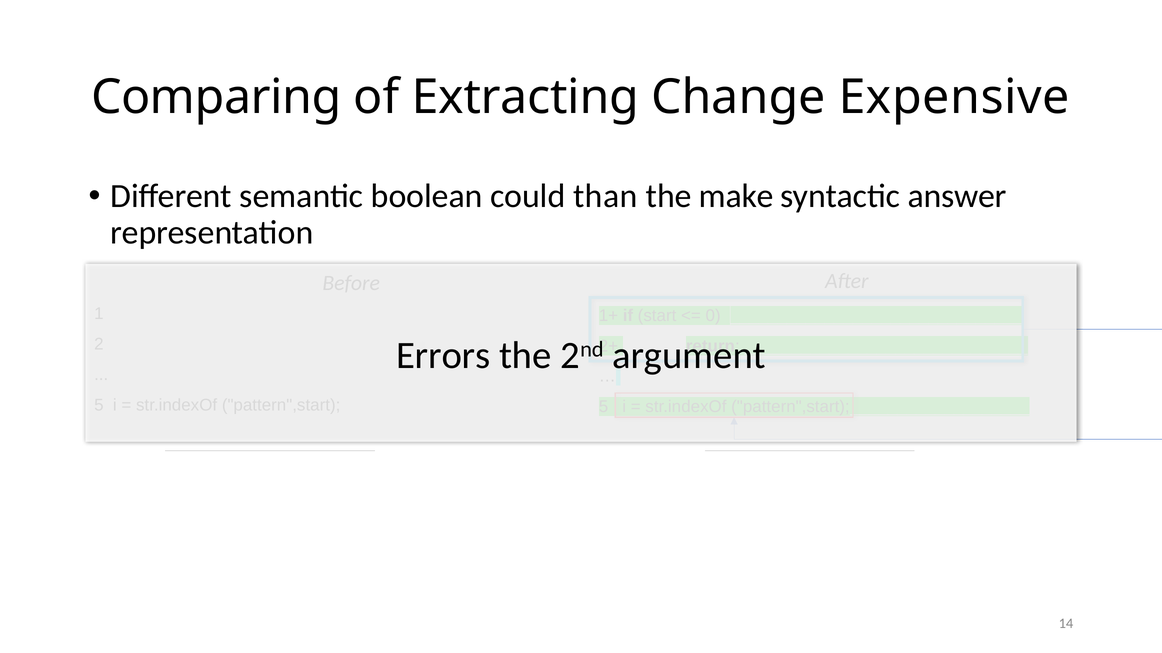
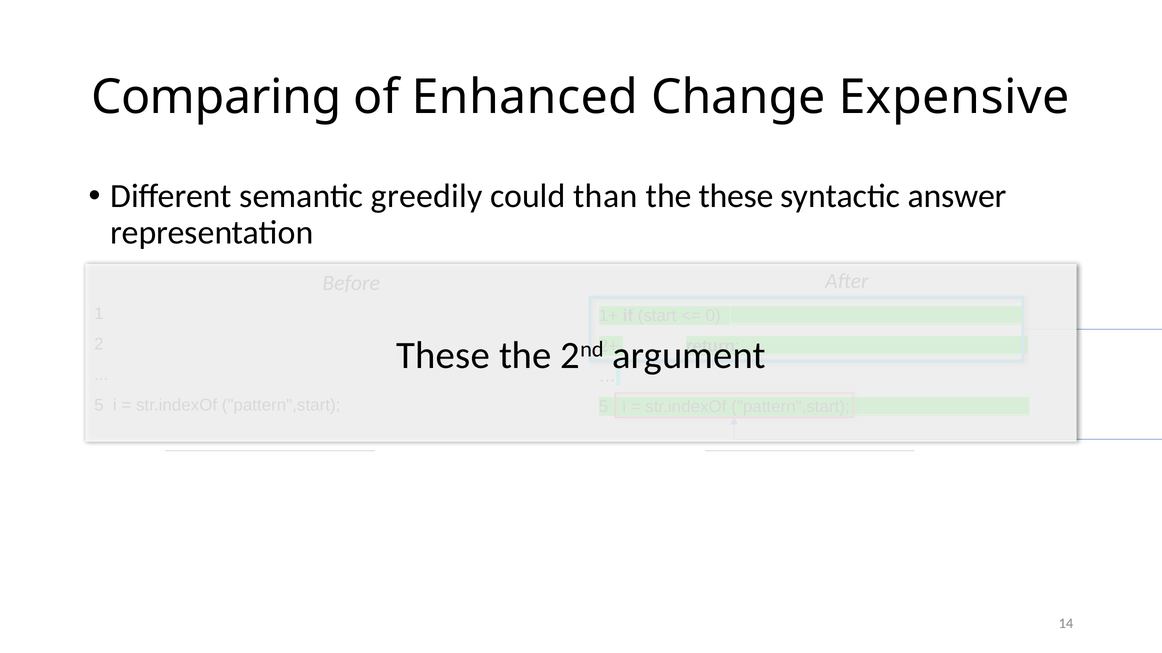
Extracting: Extracting -> Enhanced
boolean: boolean -> greedily
the make: make -> these
Errors at (443, 356): Errors -> These
